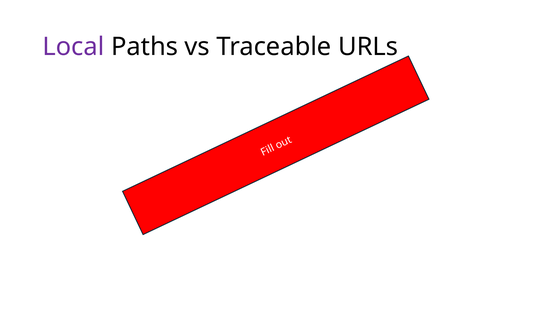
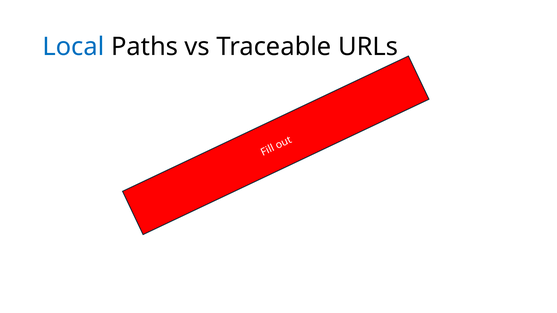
Local colour: purple -> blue
